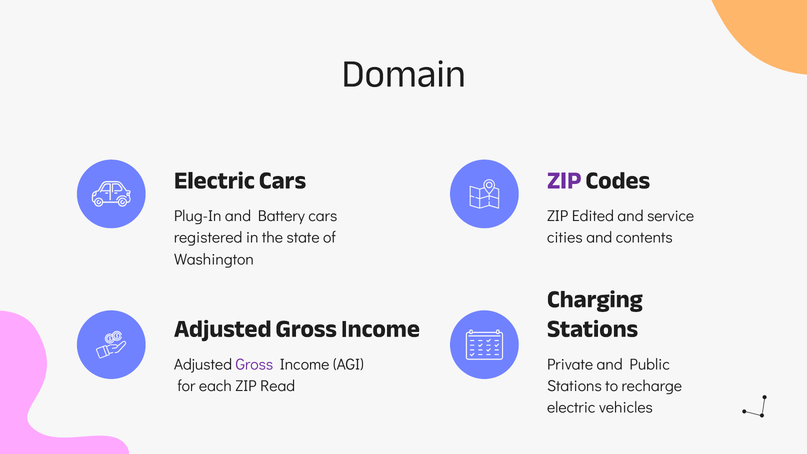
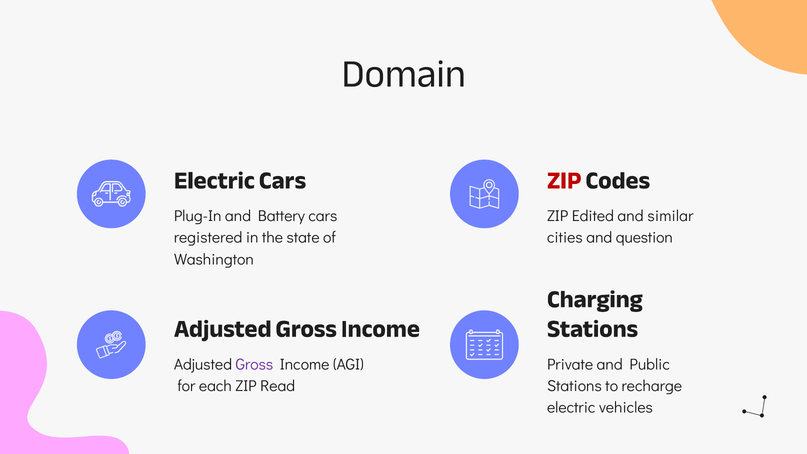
ZIP at (564, 180) colour: purple -> red
service: service -> similar
contents: contents -> question
